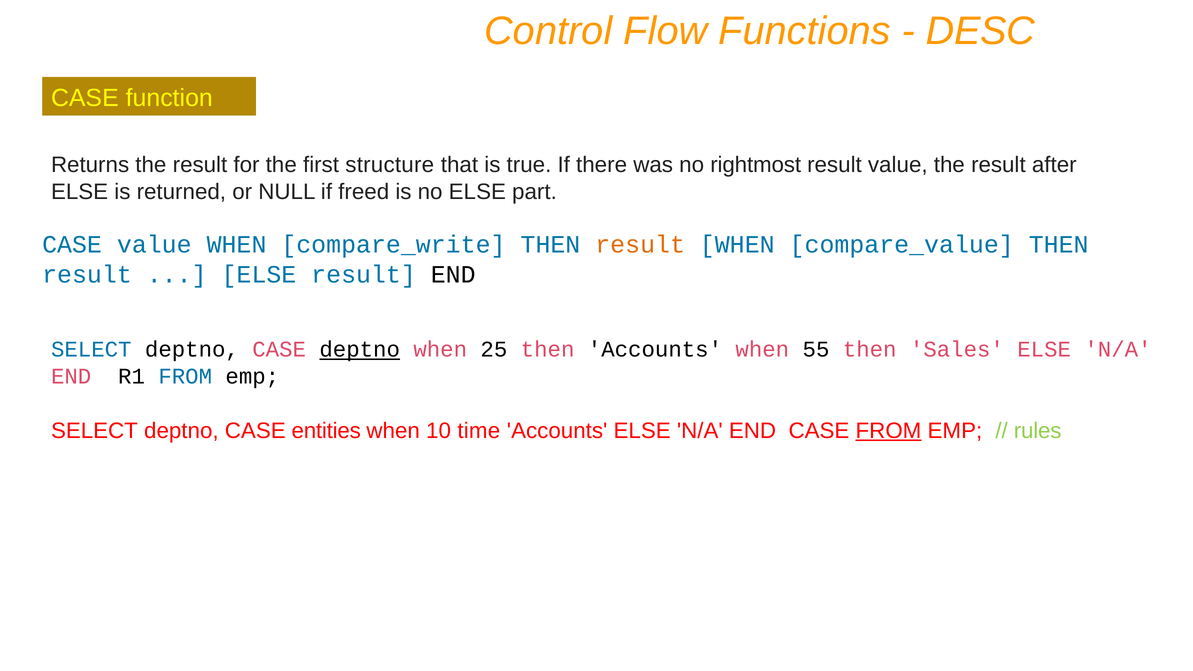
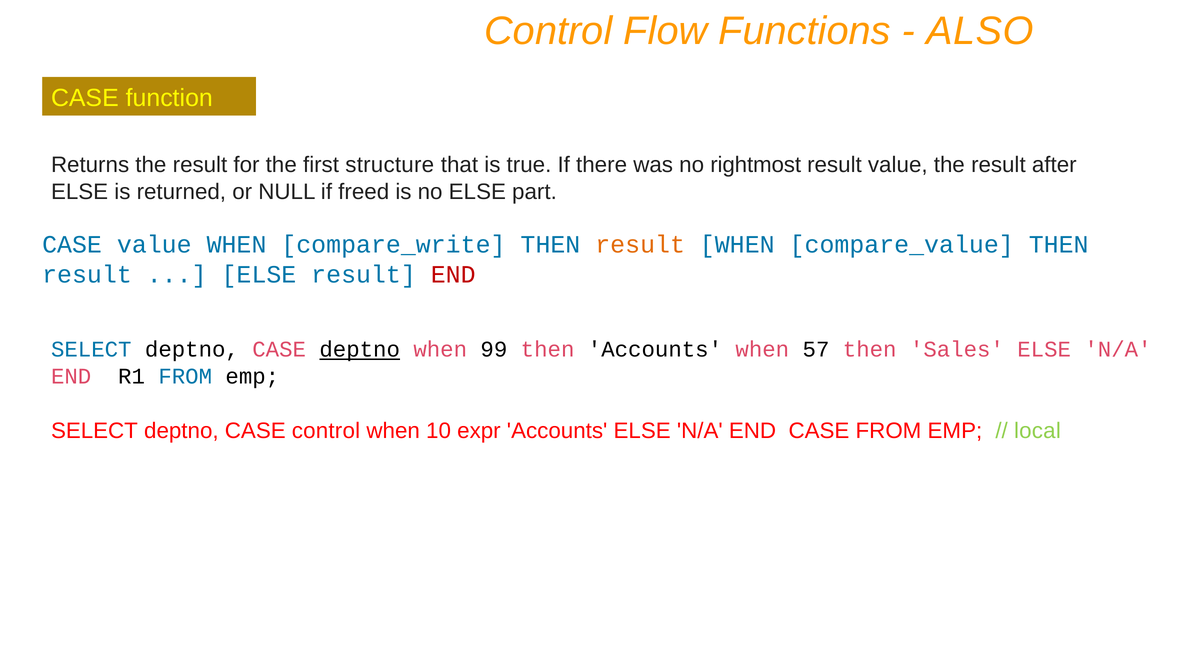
DESC: DESC -> ALSO
END at (453, 274) colour: black -> red
25: 25 -> 99
55: 55 -> 57
CASE entities: entities -> control
time: time -> expr
FROM at (888, 431) underline: present -> none
rules: rules -> local
